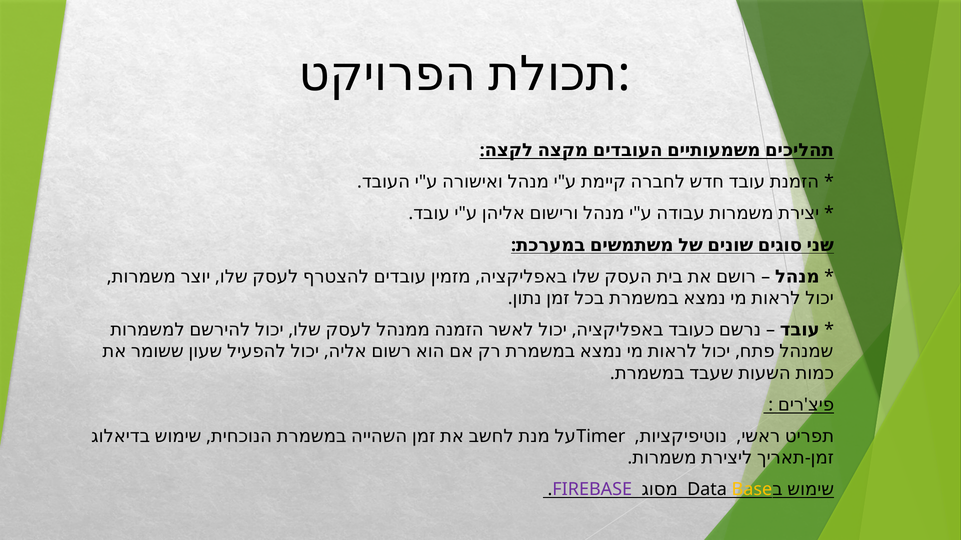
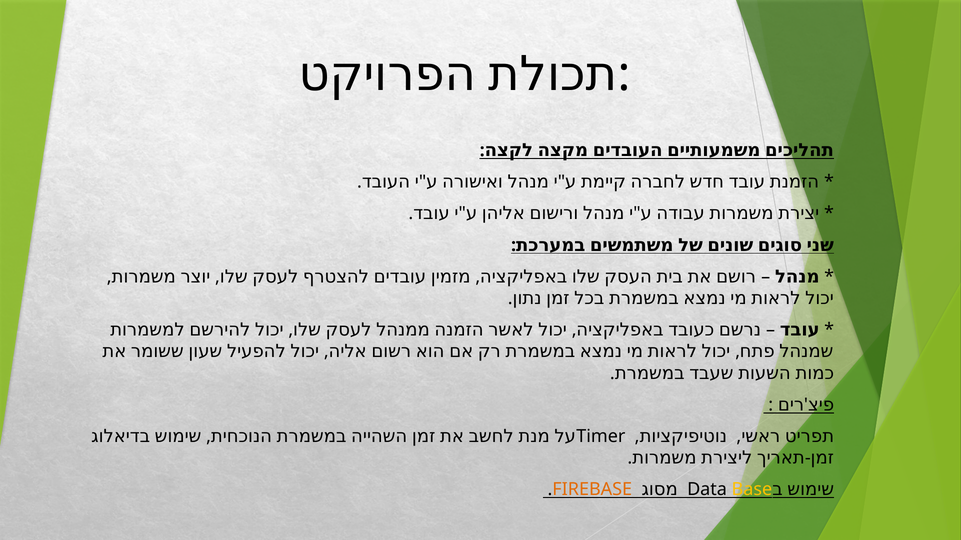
FIREBASE colour: purple -> orange
